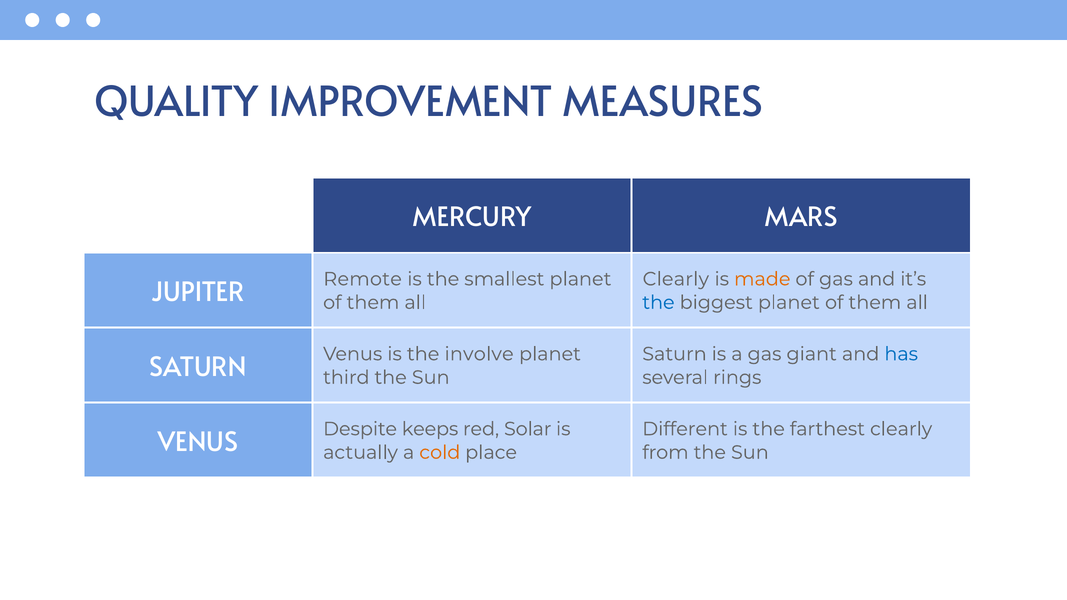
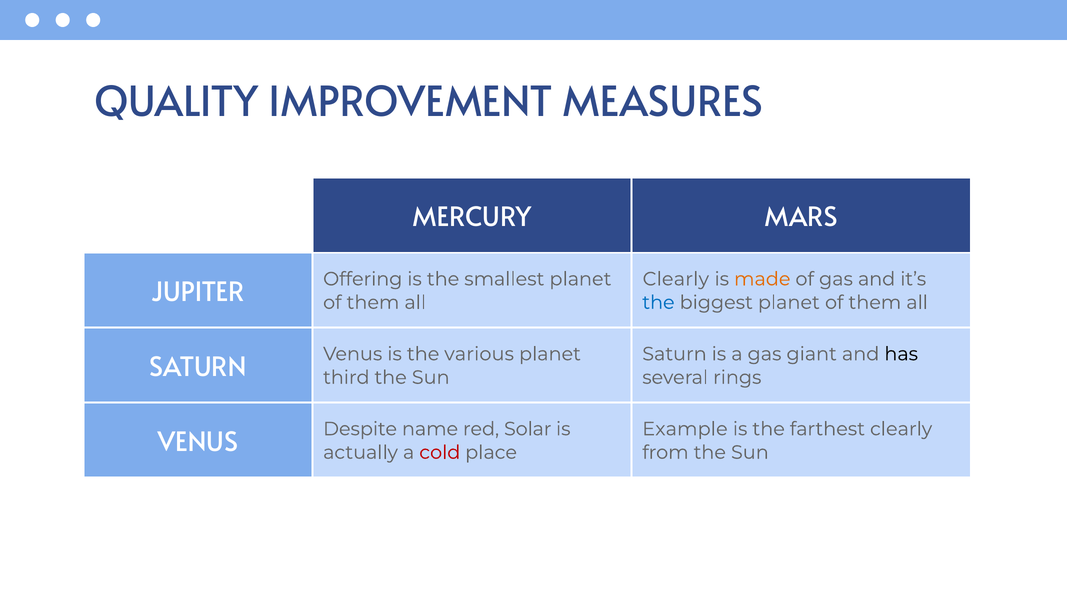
Remote: Remote -> Offering
has colour: blue -> black
involve: involve -> various
Different: Different -> Example
keeps: keeps -> name
cold colour: orange -> red
